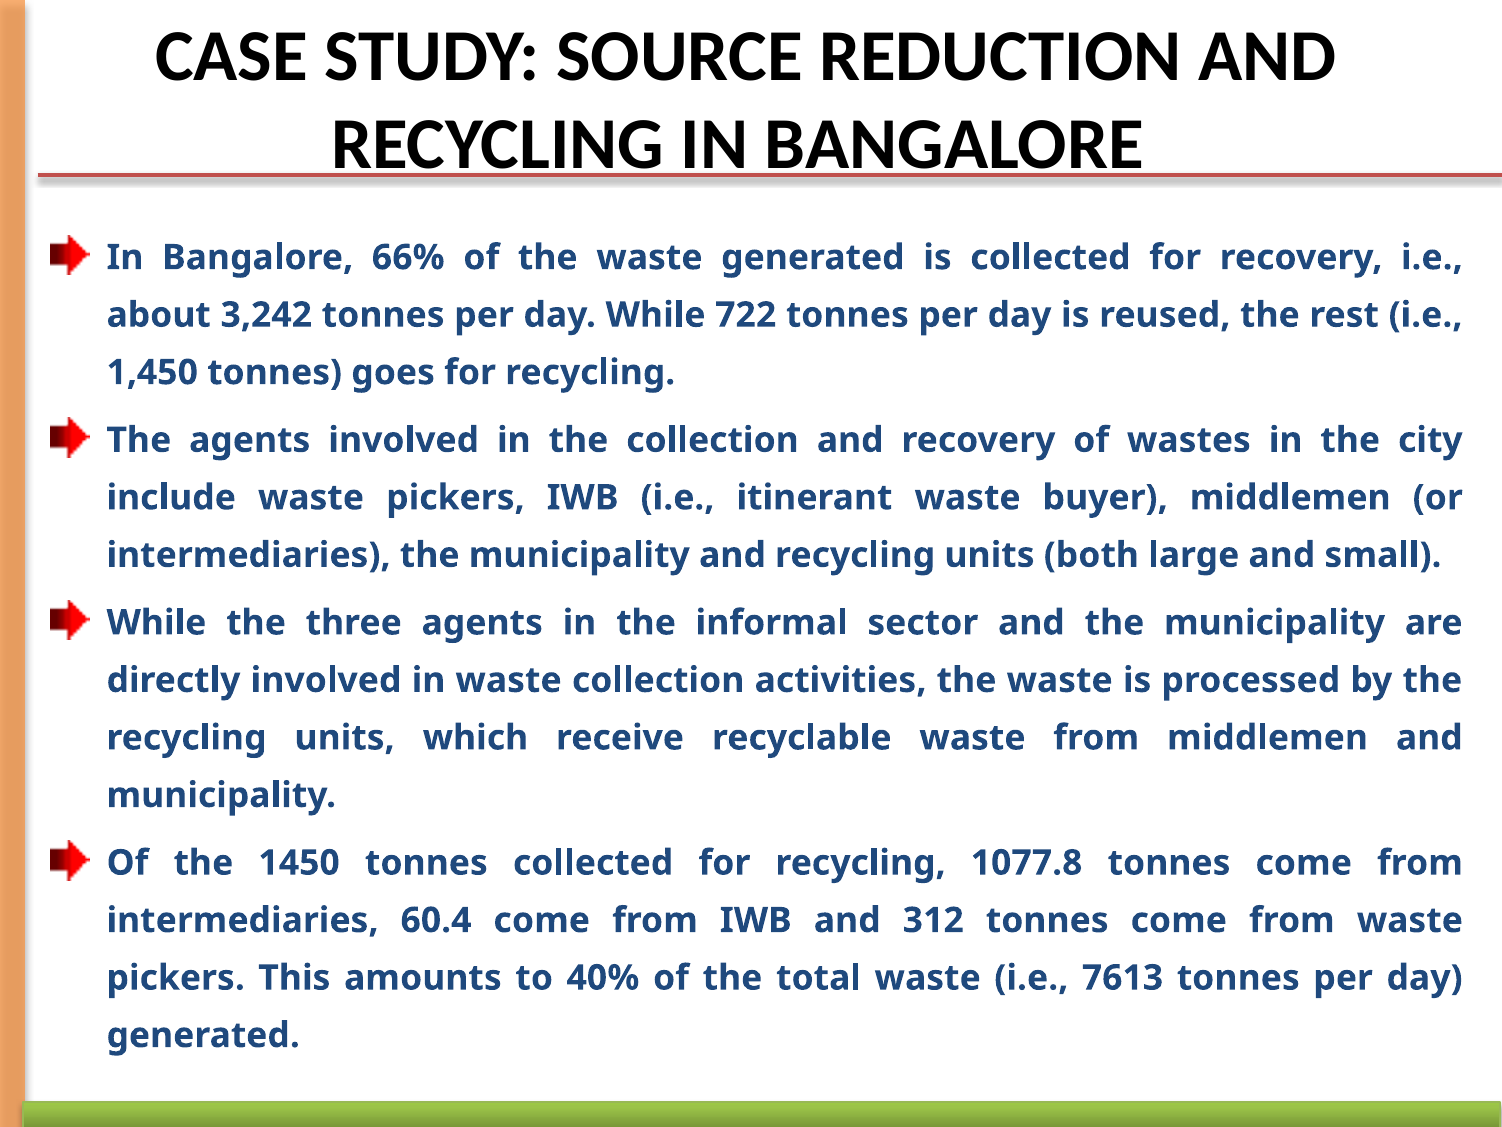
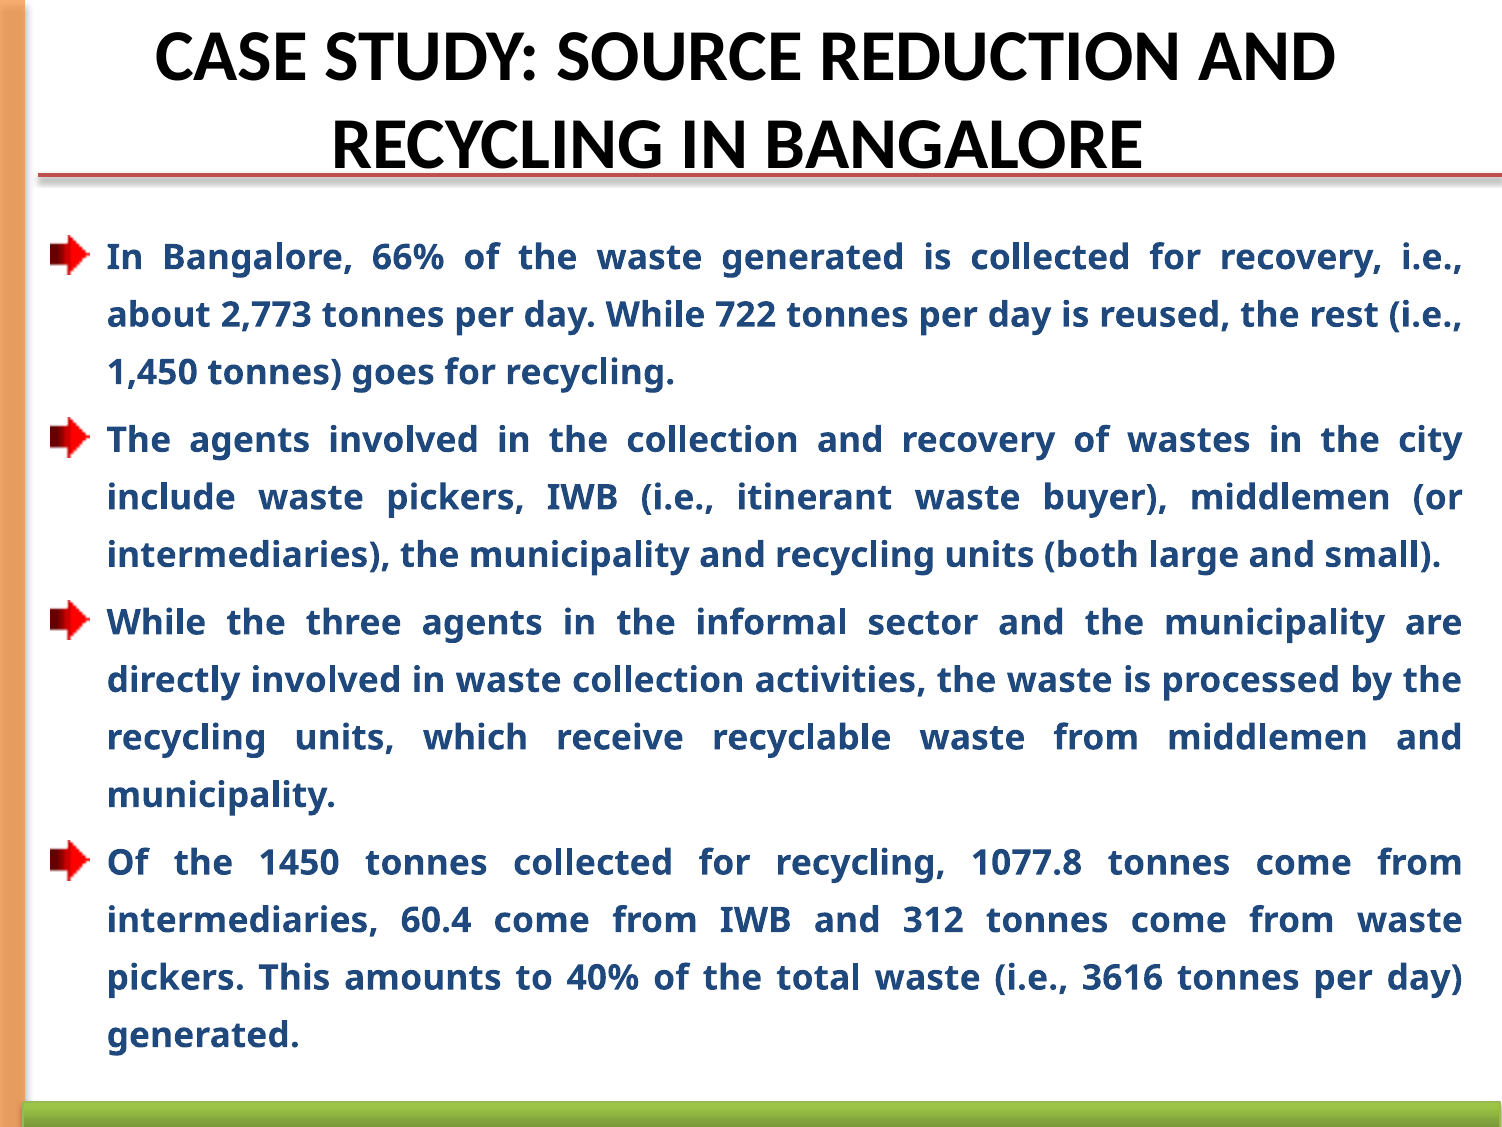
3,242: 3,242 -> 2,773
7613: 7613 -> 3616
